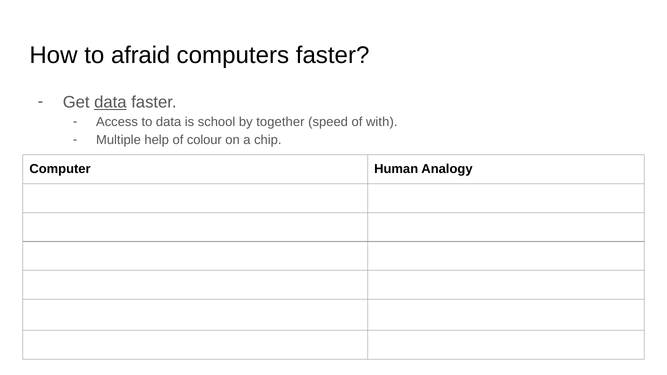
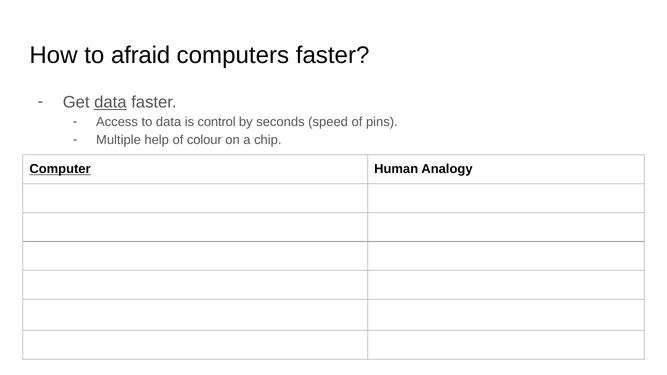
school: school -> control
together: together -> seconds
with: with -> pins
Computer underline: none -> present
